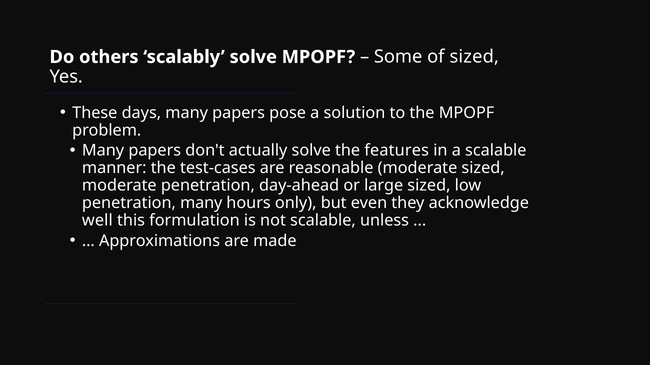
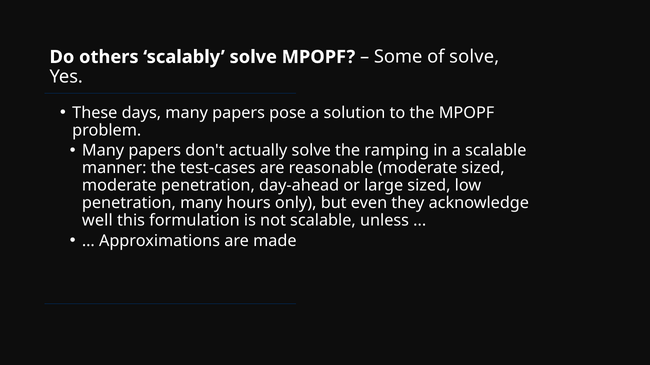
of sized: sized -> solve
features: features -> ramping
